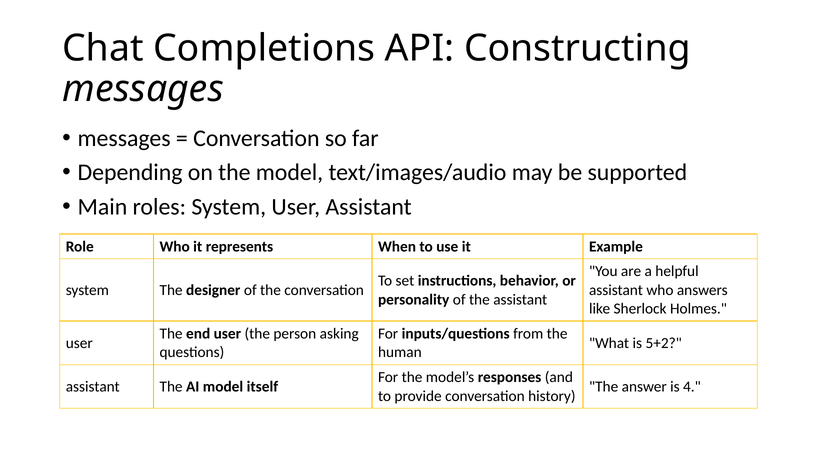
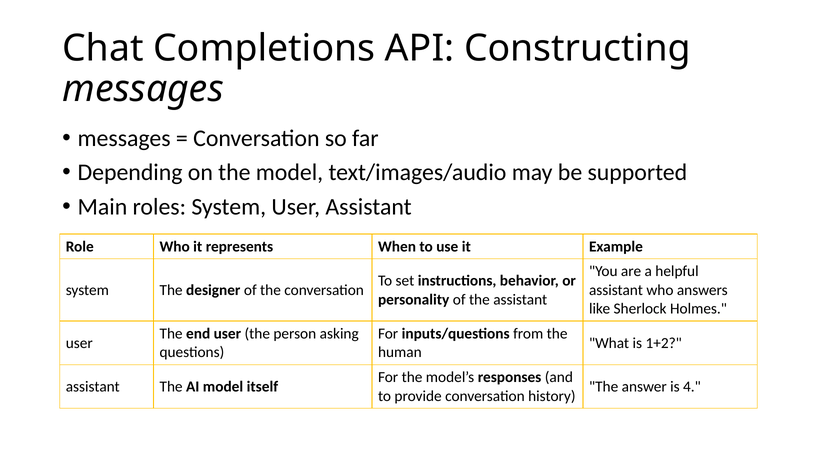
5+2: 5+2 -> 1+2
